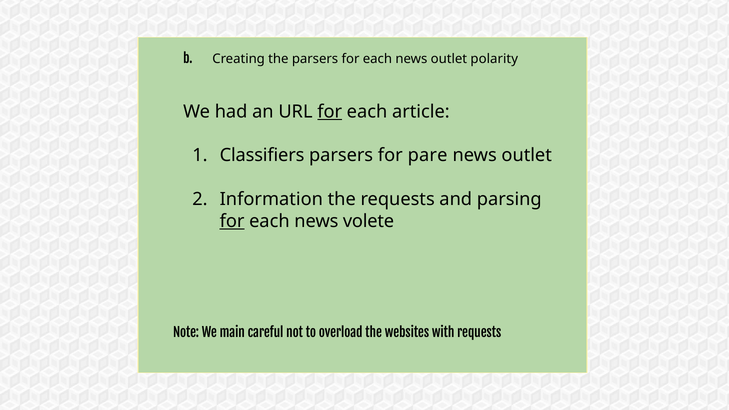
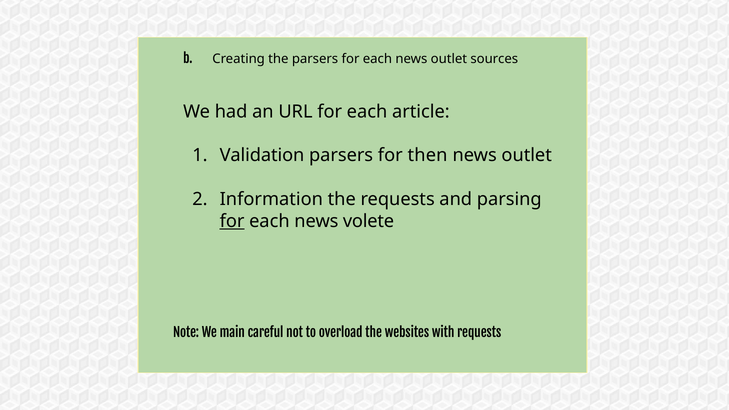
polarity: polarity -> sources
for at (330, 112) underline: present -> none
Classifiers: Classifiers -> Validation
pare: pare -> then
